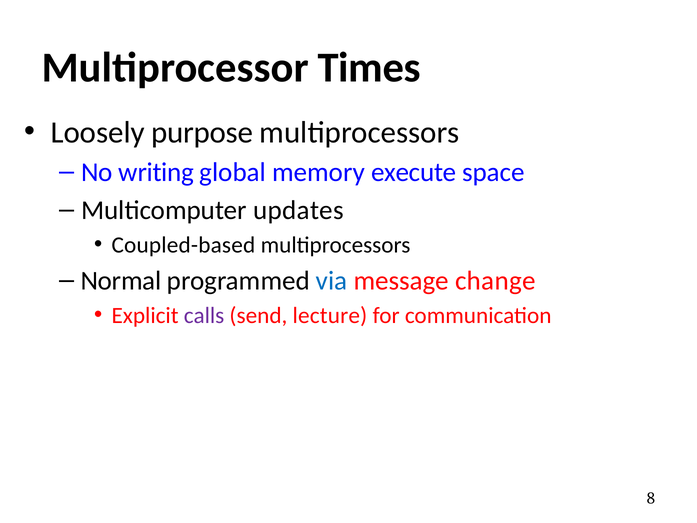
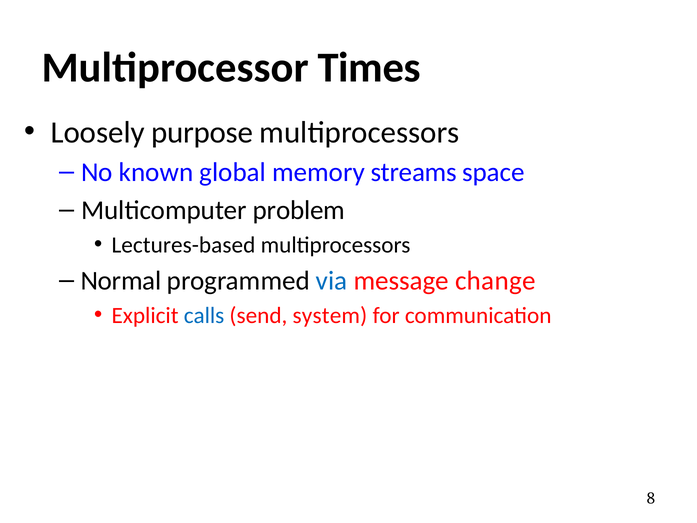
writing: writing -> known
execute: execute -> streams
updates: updates -> problem
Coupled-based: Coupled-based -> Lectures-based
calls colour: purple -> blue
lecture: lecture -> system
